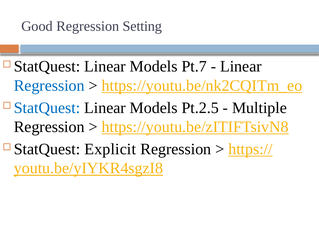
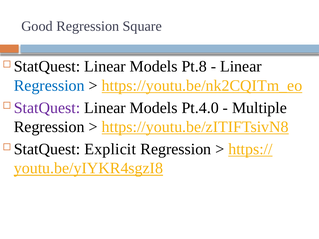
Setting: Setting -> Square
Pt.7: Pt.7 -> Pt.8
StatQuest at (47, 108) colour: blue -> purple
Pt.2.5: Pt.2.5 -> Pt.4.0
